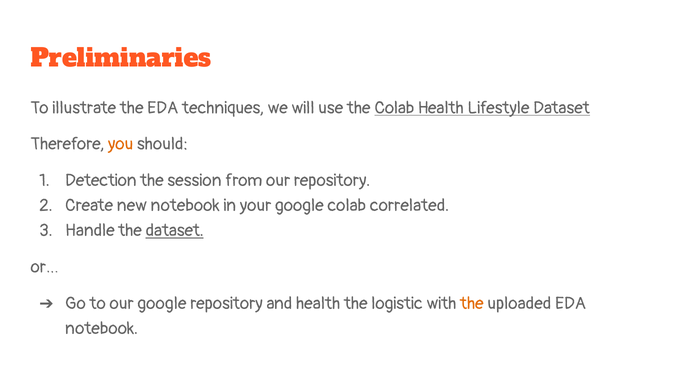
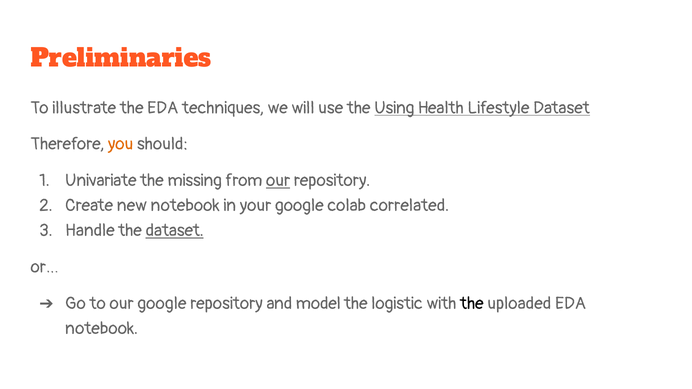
the Colab: Colab -> Using
Detection: Detection -> Univariate
session: session -> missing
our at (278, 181) underline: none -> present
and health: health -> model
the at (472, 304) colour: orange -> black
